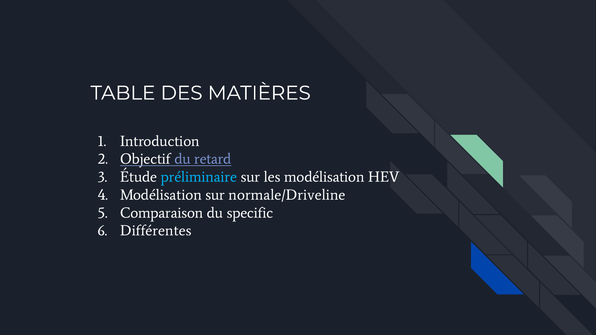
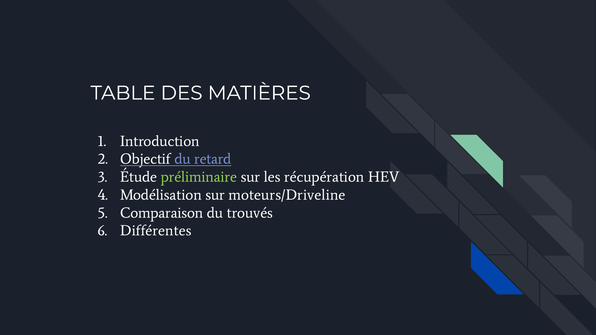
préliminaire colour: light blue -> light green
les modélisation: modélisation -> récupération
normale/Driveline: normale/Driveline -> moteurs/Driveline
specific: specific -> trouvés
